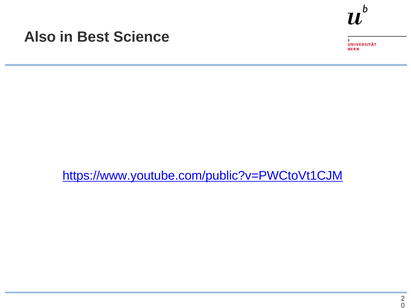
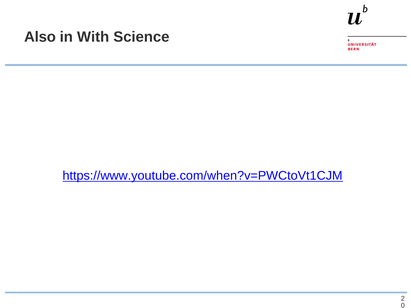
Best: Best -> With
https://www.youtube.com/public?v=PWCtoVt1CJM: https://www.youtube.com/public?v=PWCtoVt1CJM -> https://www.youtube.com/when?v=PWCtoVt1CJM
